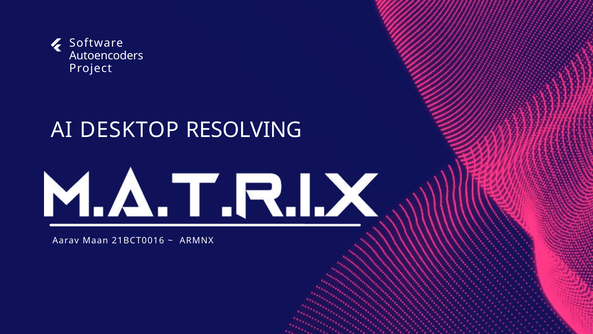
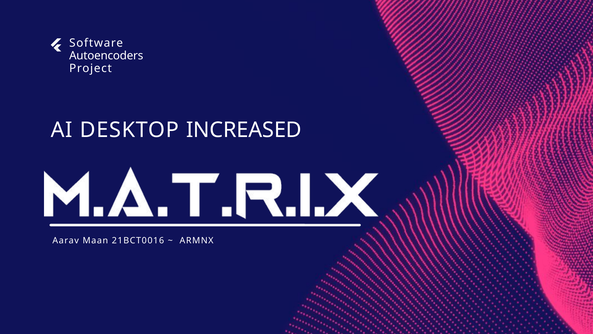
RESOLVING: RESOLVING -> INCREASED
